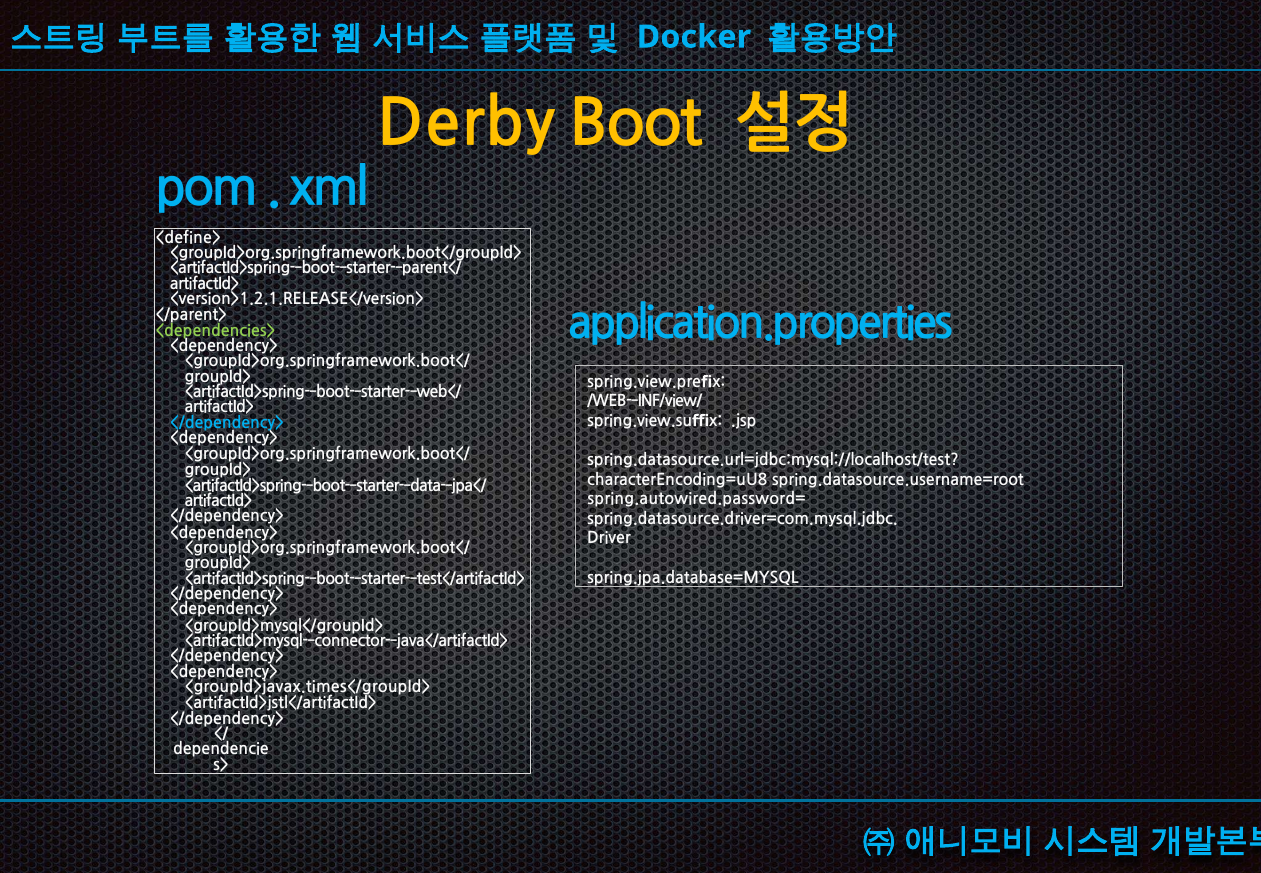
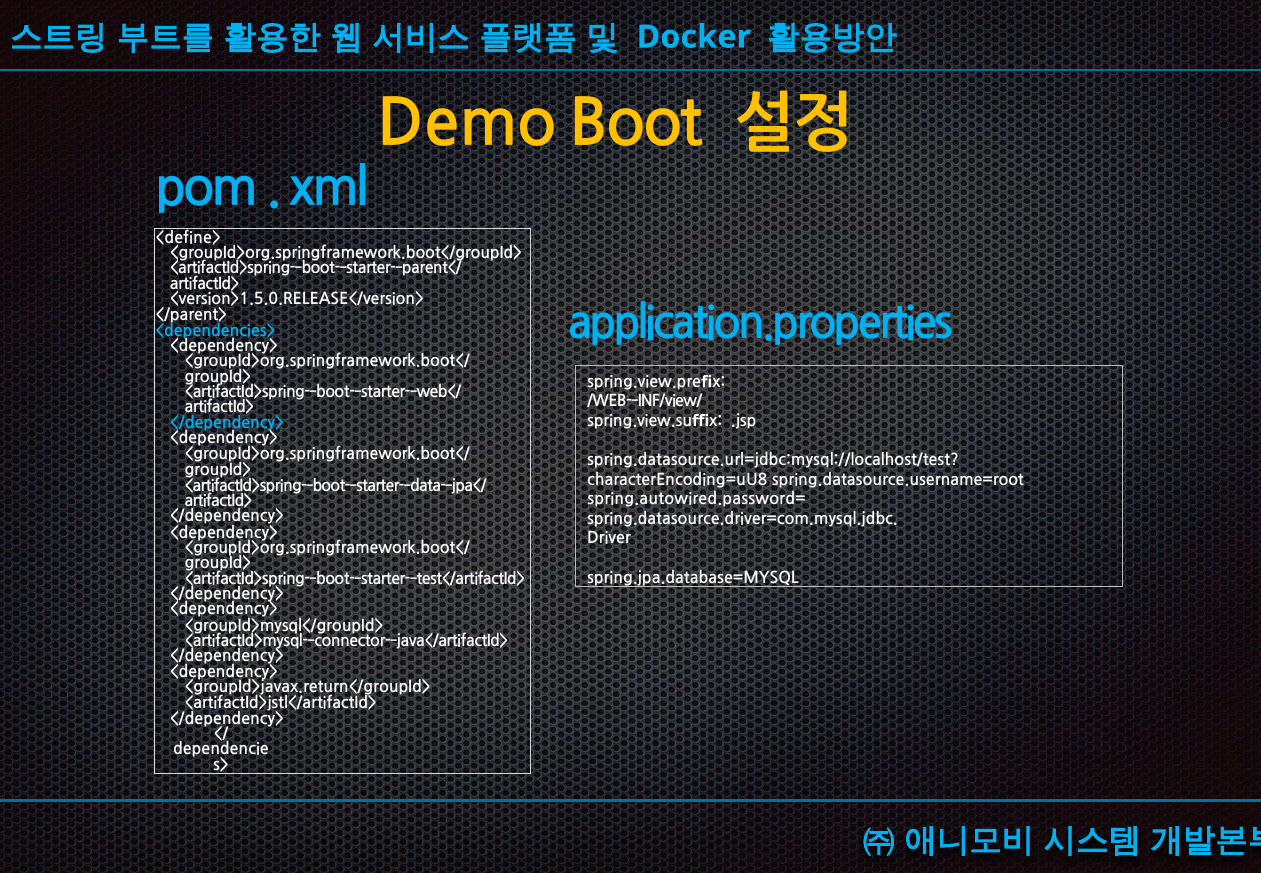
Derby: Derby -> Demo
<version>1.2.1.RELEASE</version>: <version>1.2.1.RELEASE</version> -> <version>1.5.0.RELEASE</version>
<dependencies> colour: light green -> light blue
<groupId>javax.times</groupId>: <groupId>javax.times</groupId> -> <groupId>javax.return</groupId>
